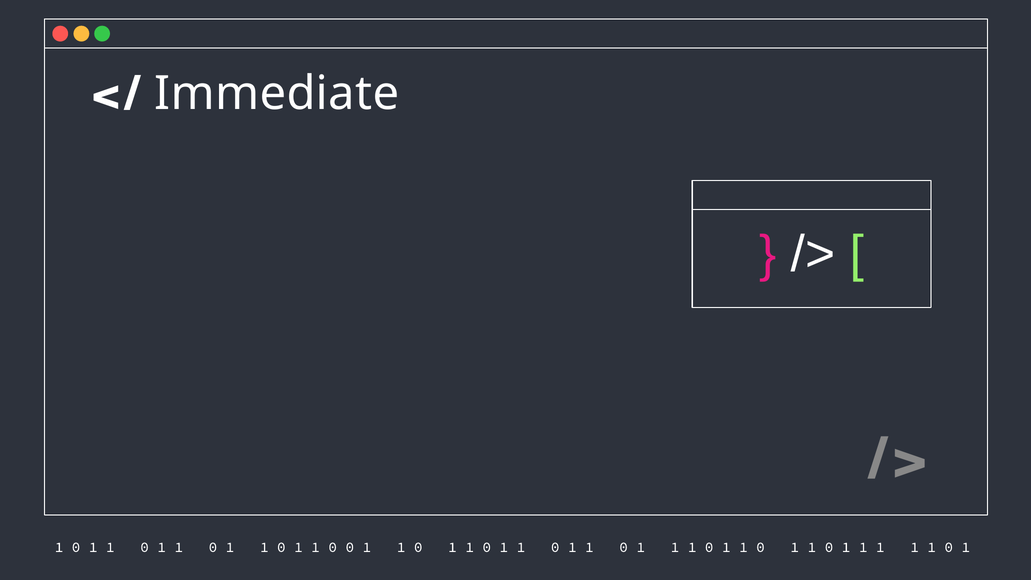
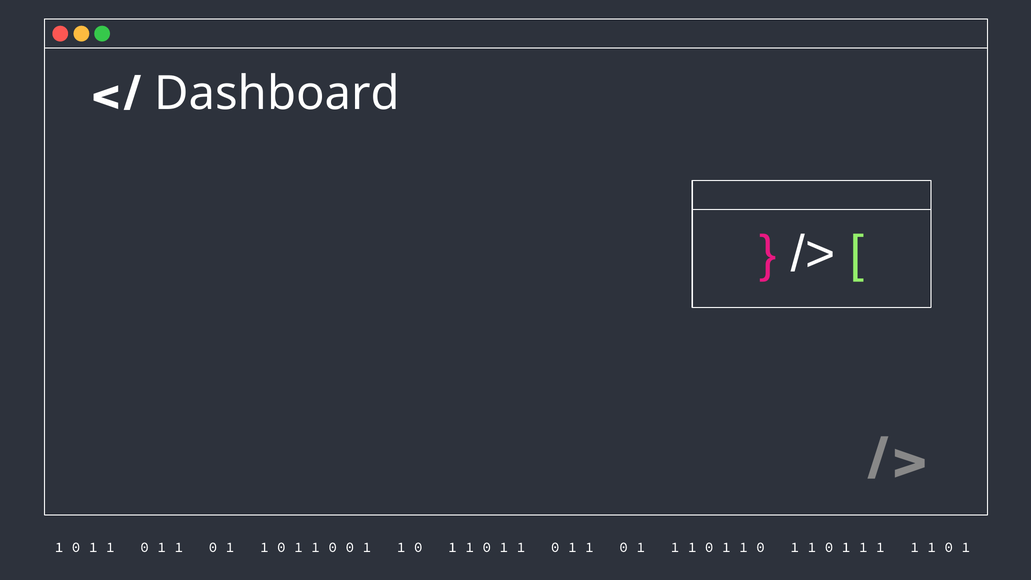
Immediate: Immediate -> Dashboard
